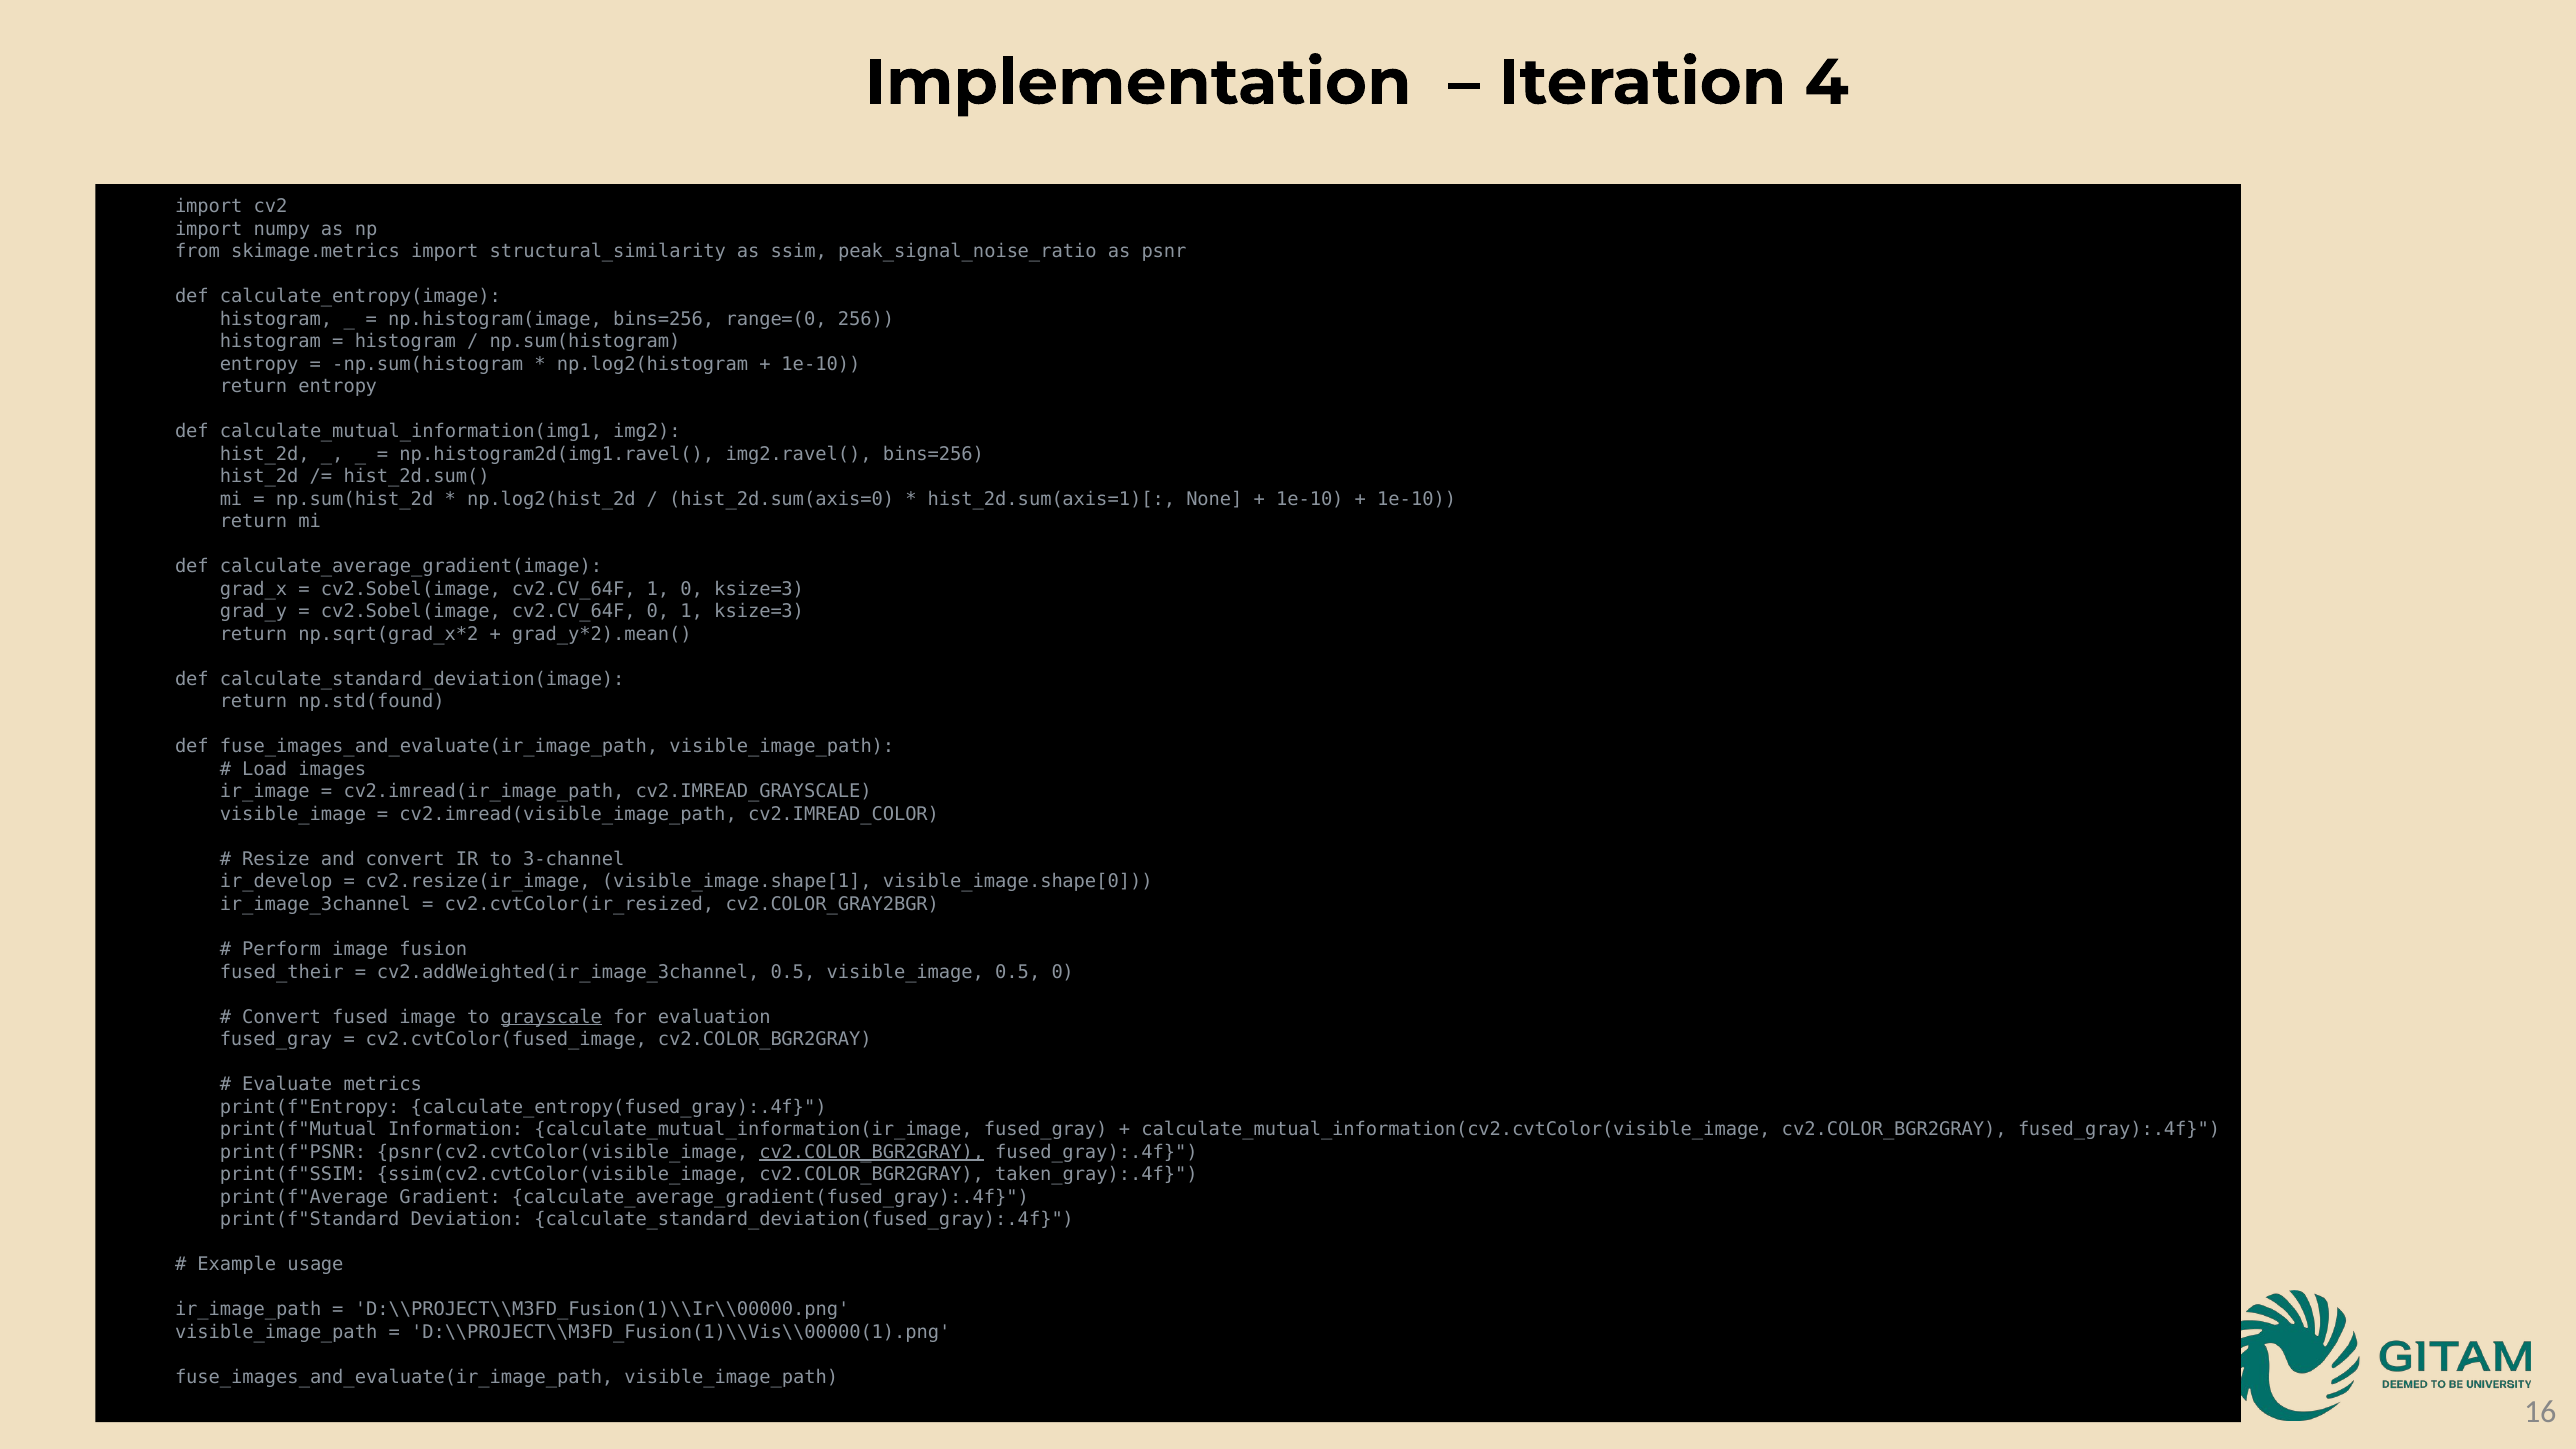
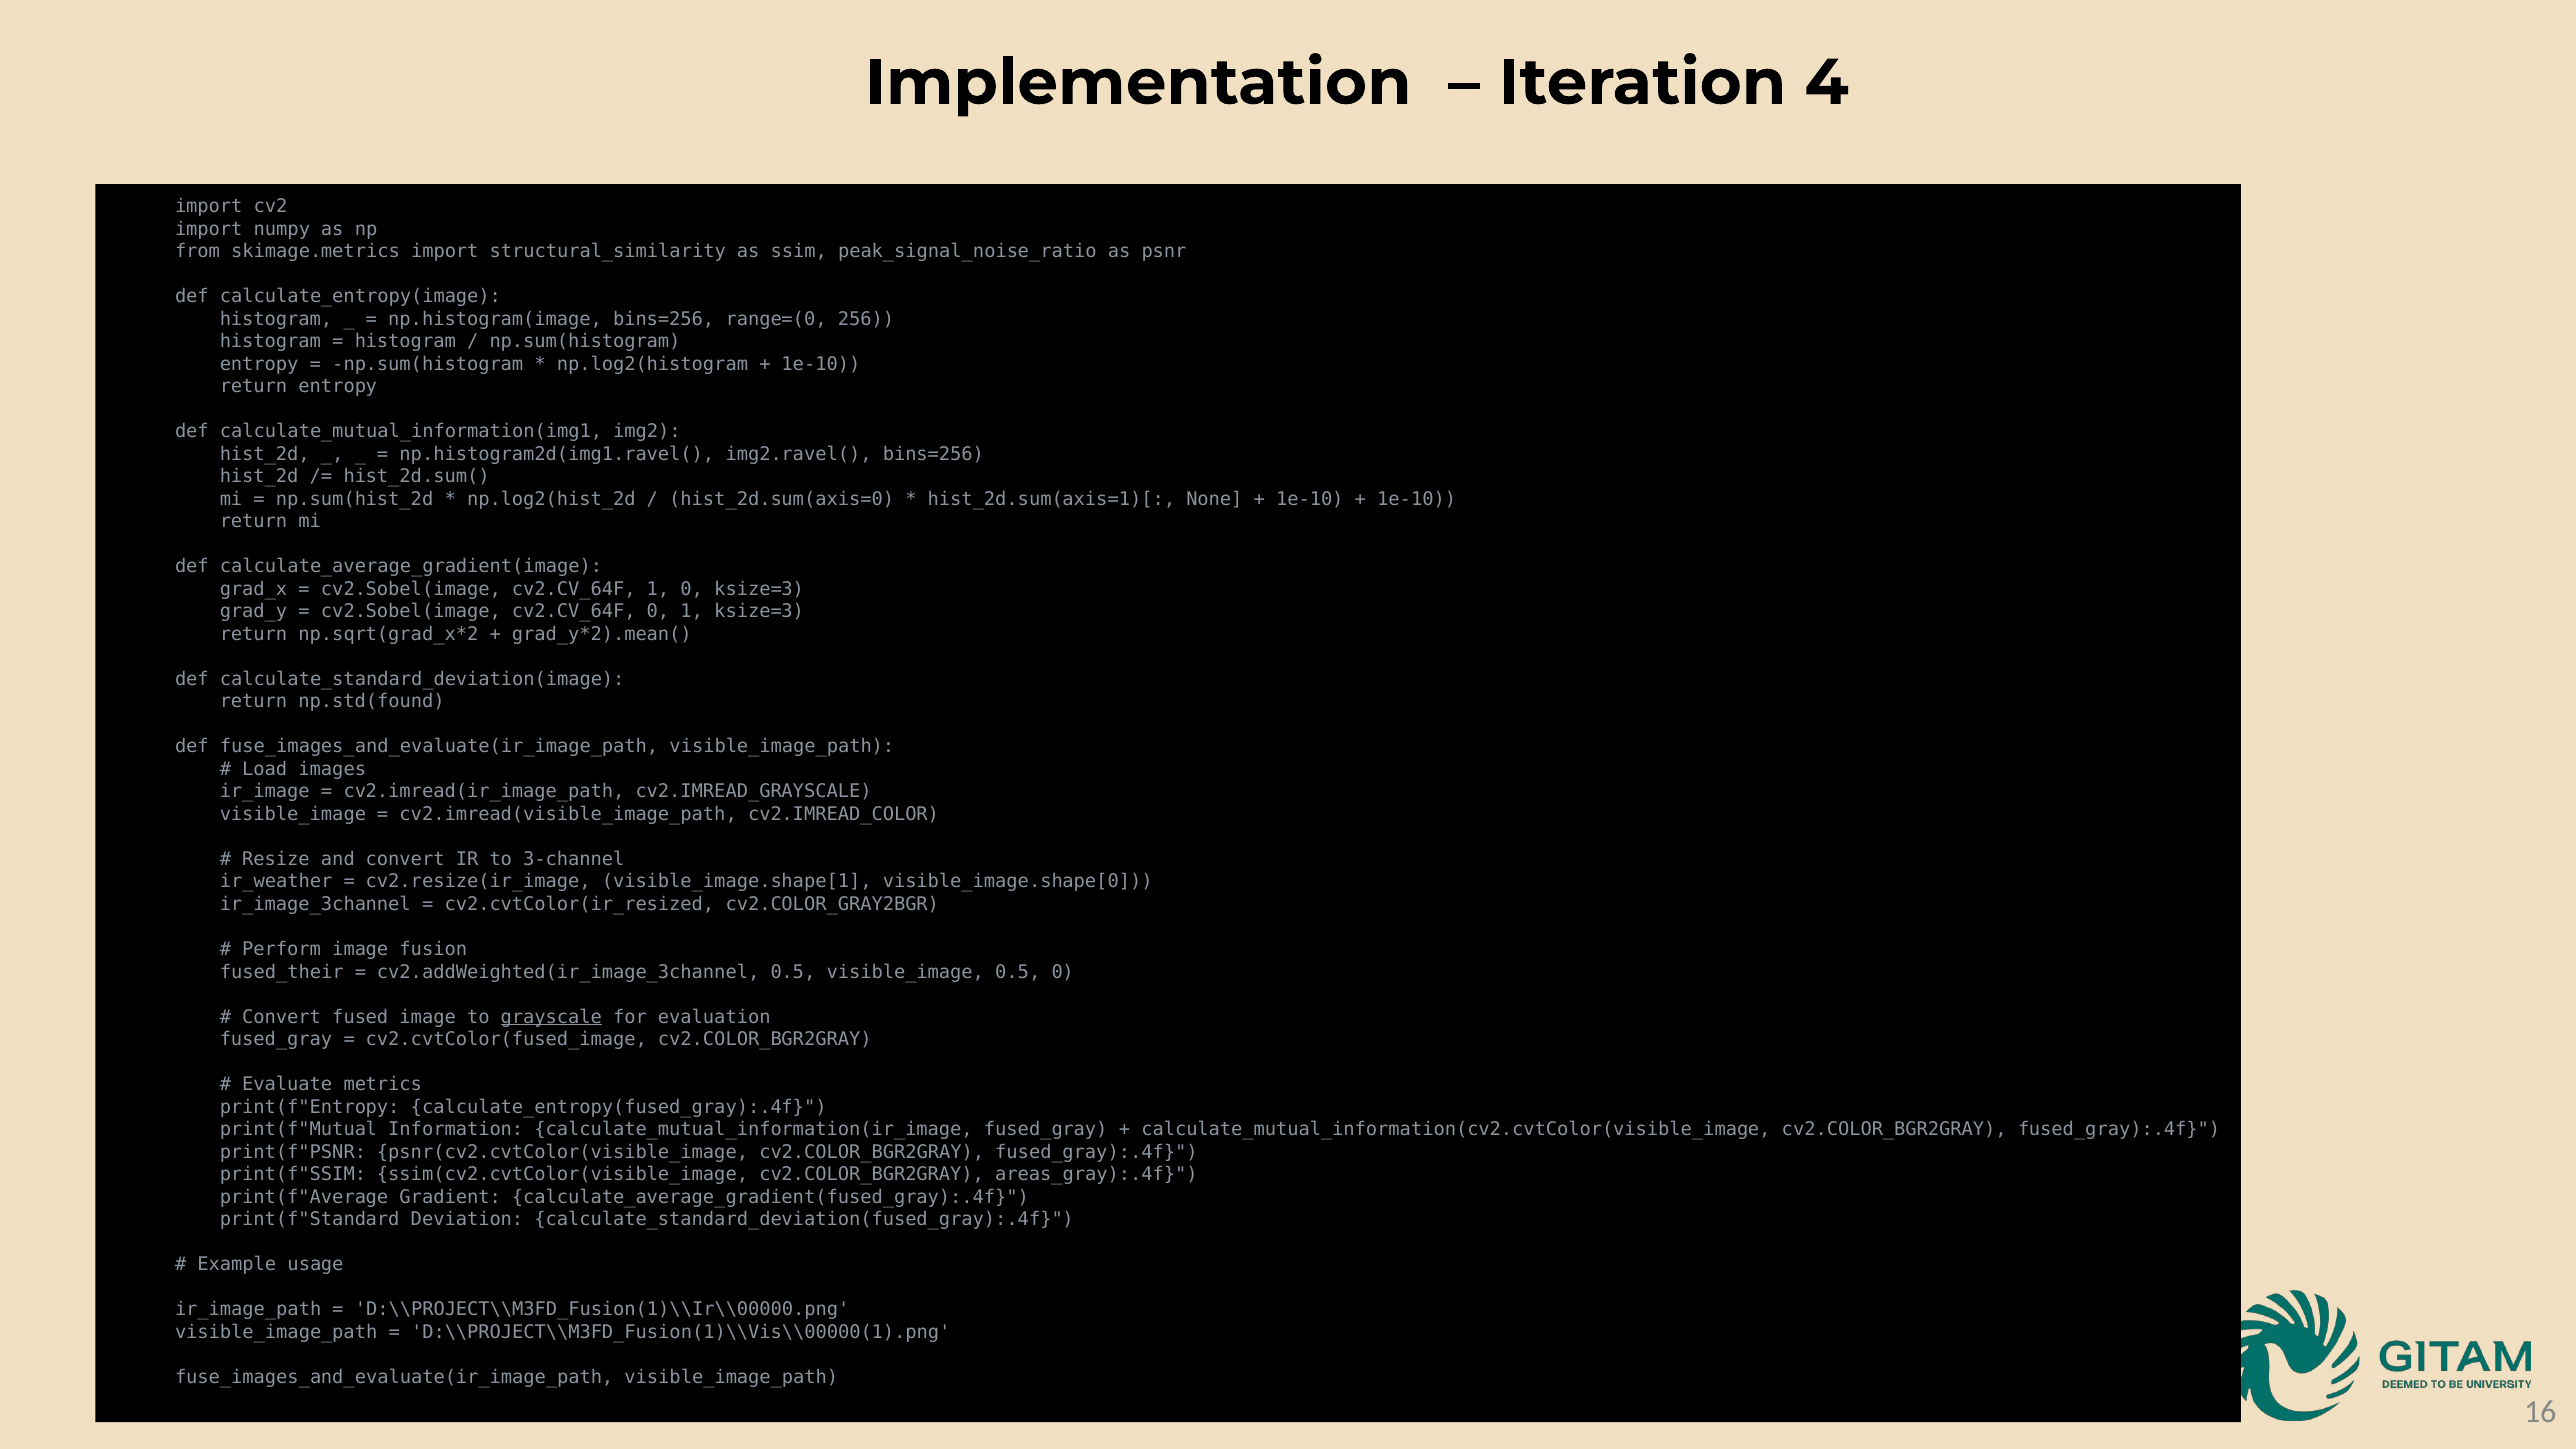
ir_develop: ir_develop -> ir_weather
cv2.COLOR_BGR2GRAY at (872, 1152) underline: present -> none
taken_gray):.4f: taken_gray):.4f -> areas_gray):.4f
